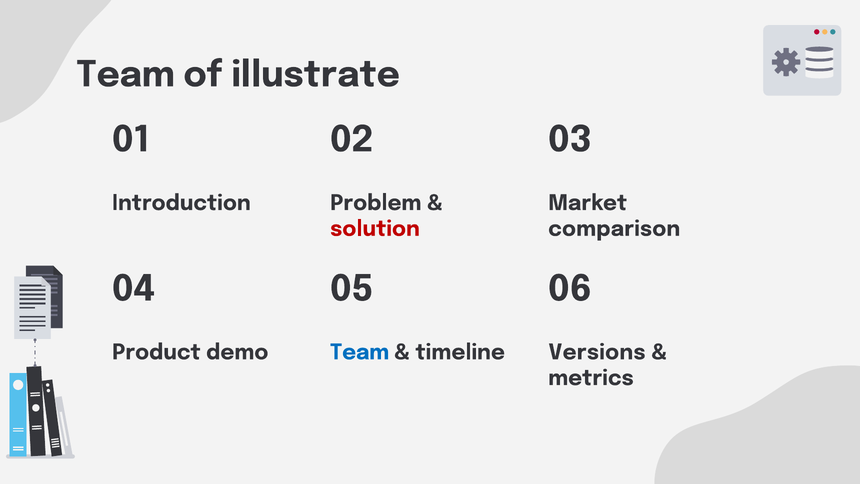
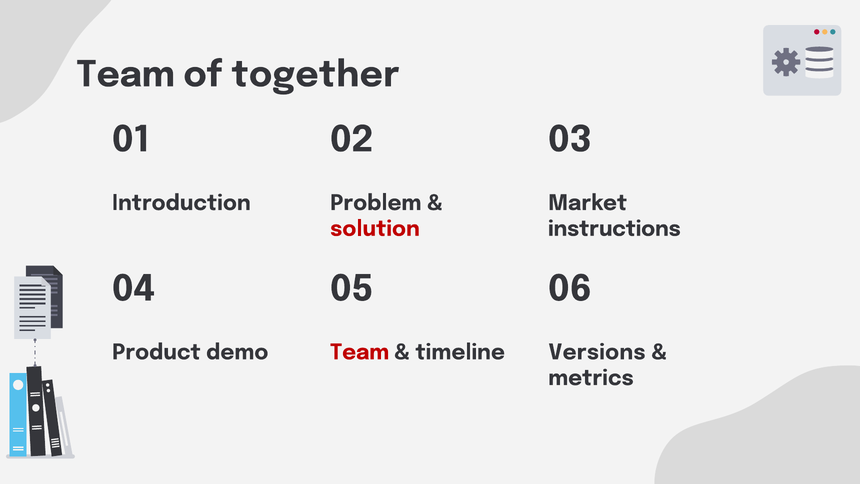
illustrate: illustrate -> together
comparison: comparison -> instructions
Team at (360, 352) colour: blue -> red
